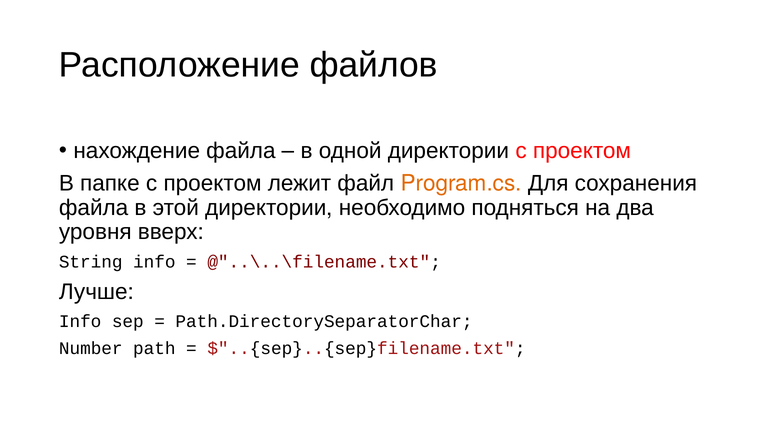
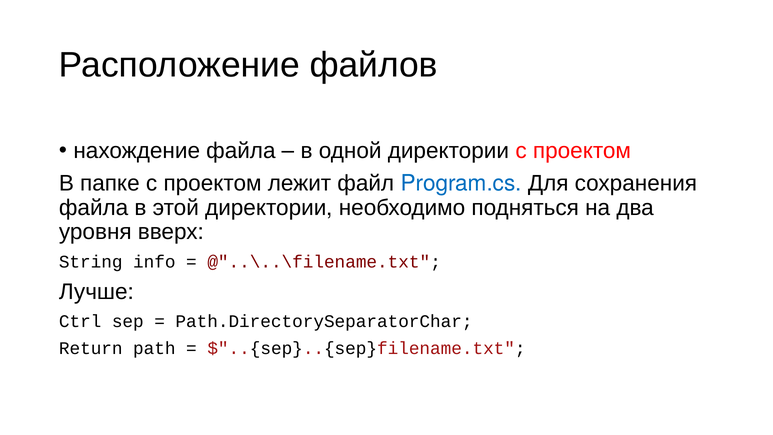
Program.cs colour: orange -> blue
Info at (80, 321): Info -> Ctrl
Number: Number -> Return
